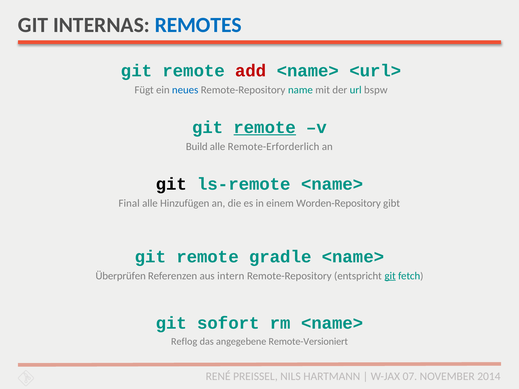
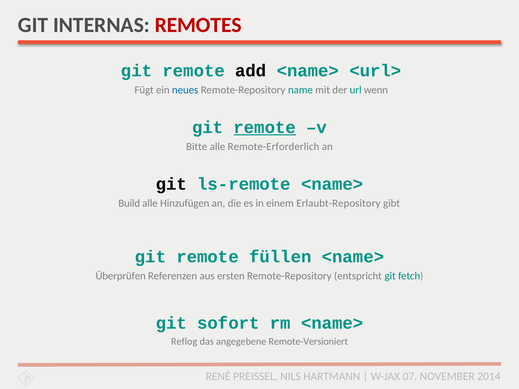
REMOTES colour: blue -> red
add colour: red -> black
bspw: bspw -> wenn
Build: Build -> Bitte
Final: Final -> Build
Worden-Repository: Worden-Repository -> Erlaubt-Repository
gradle: gradle -> füllen
intern: intern -> ersten
git at (390, 276) underline: present -> none
